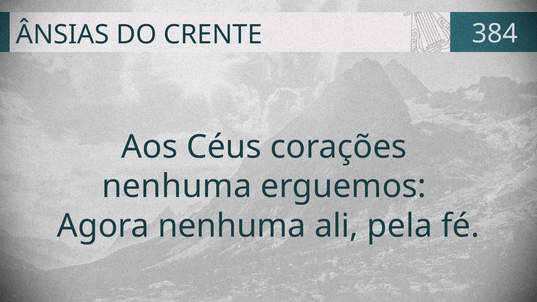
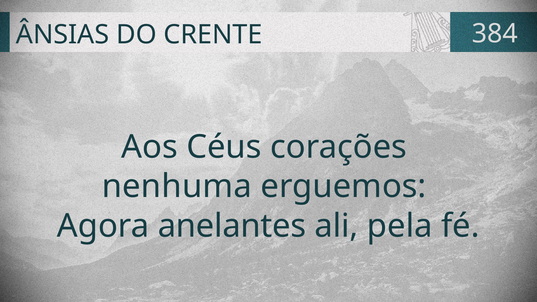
Agora nenhuma: nenhuma -> anelantes
